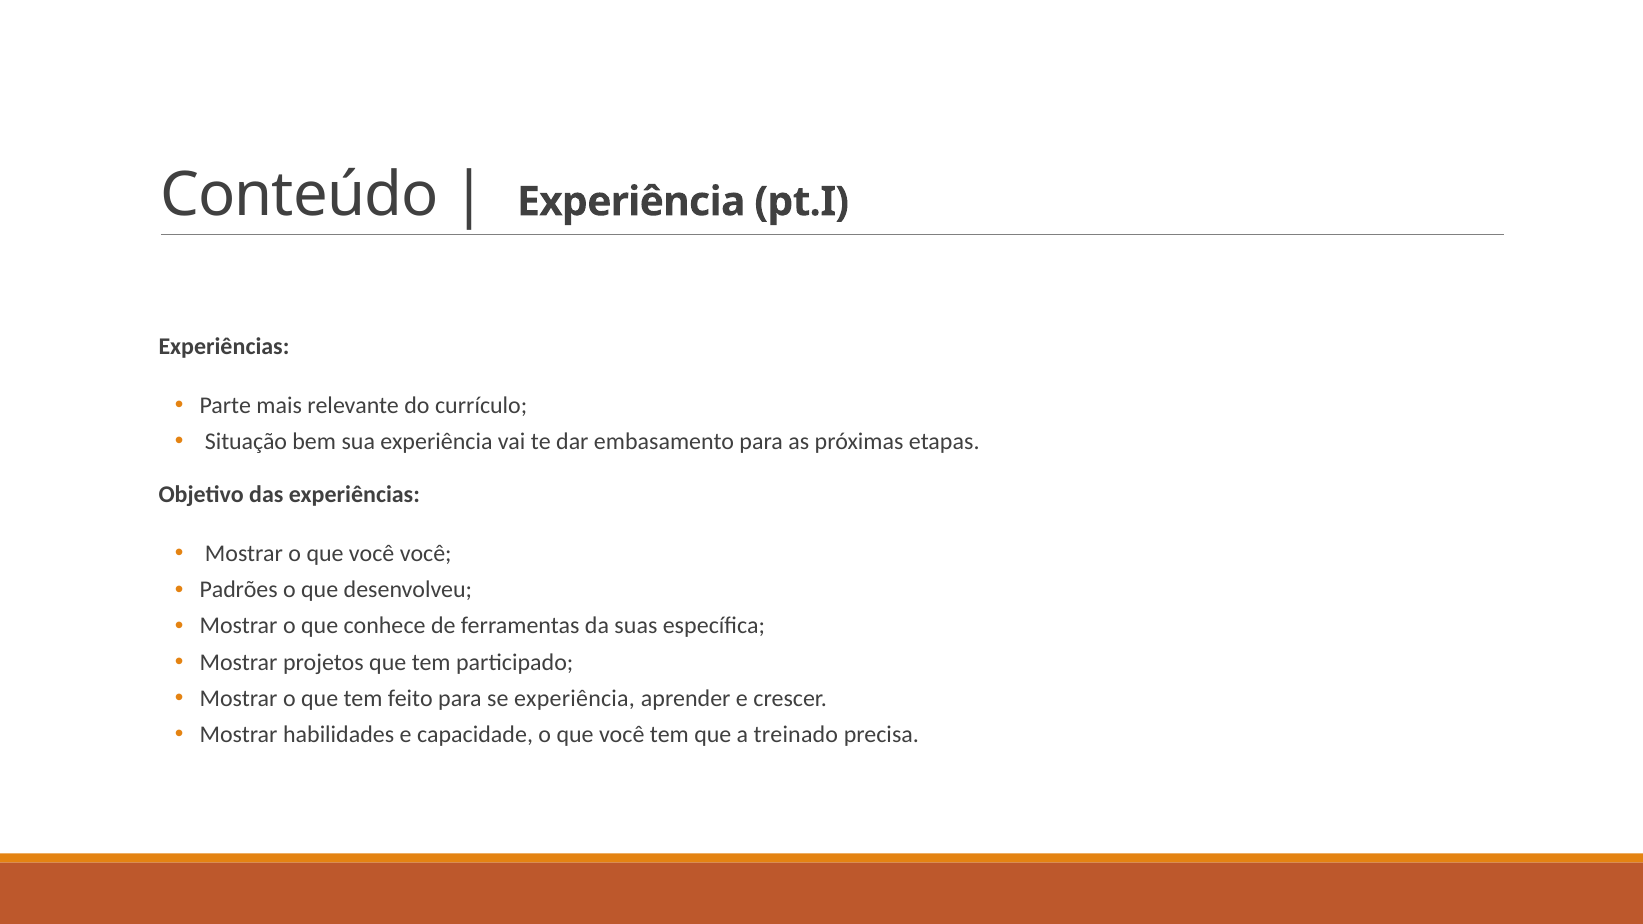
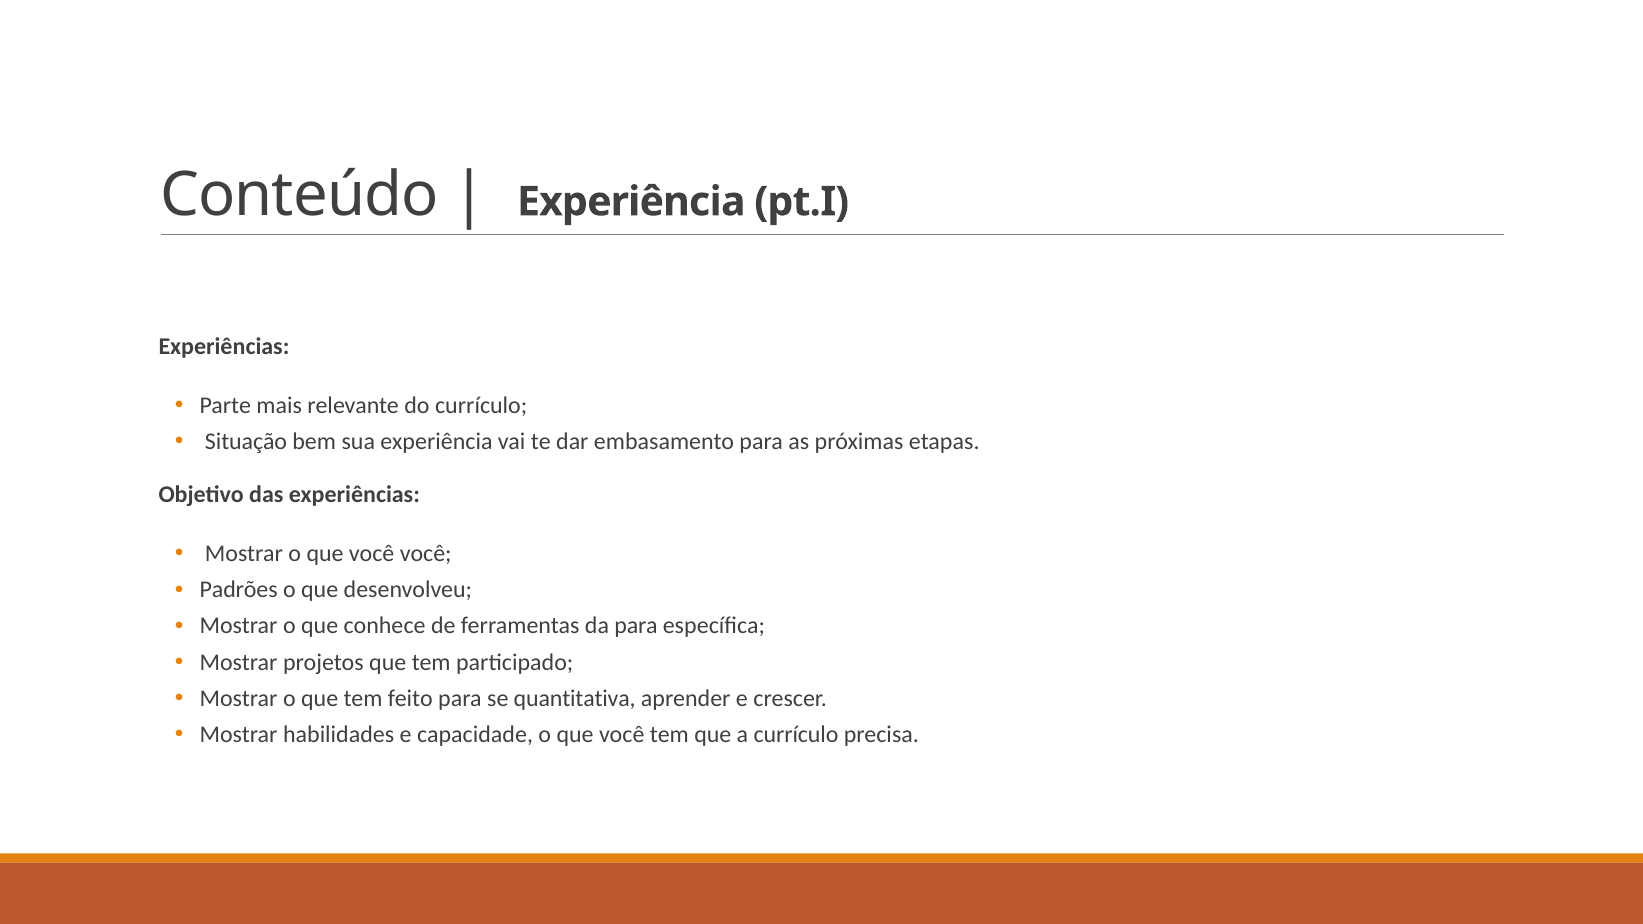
da suas: suas -> para
se experiência: experiência -> quantitativa
a treinado: treinado -> currículo
